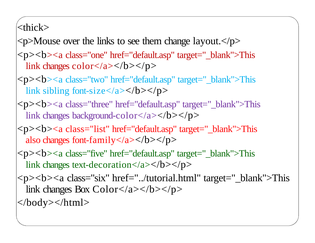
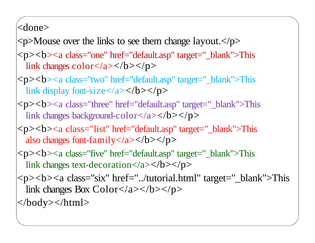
<thick>: <thick> -> <done>
sibling: sibling -> display
